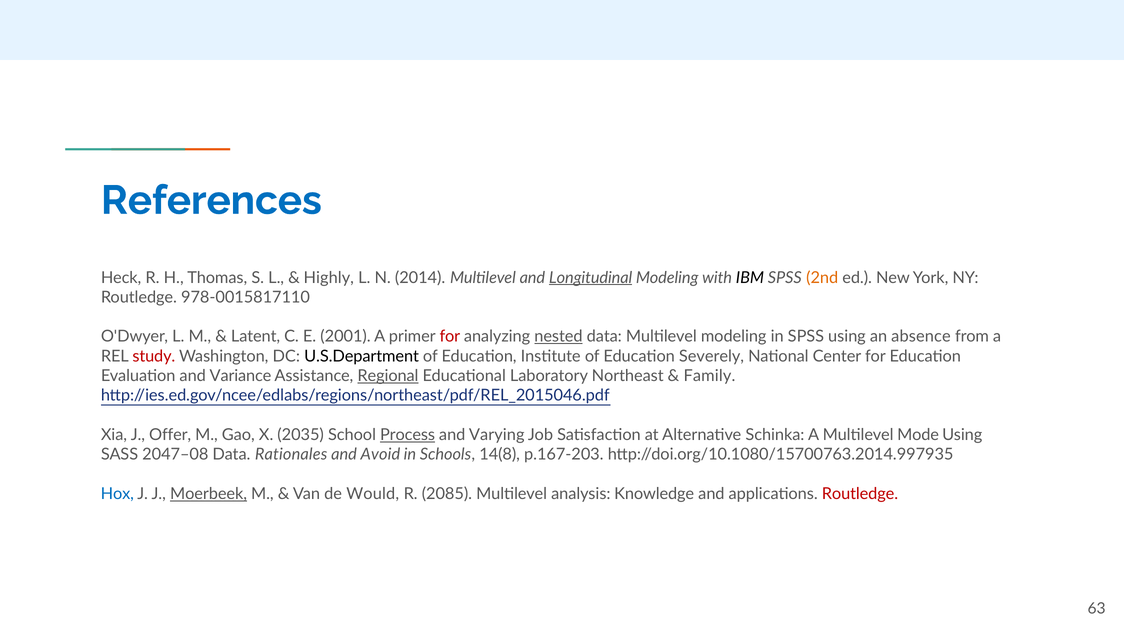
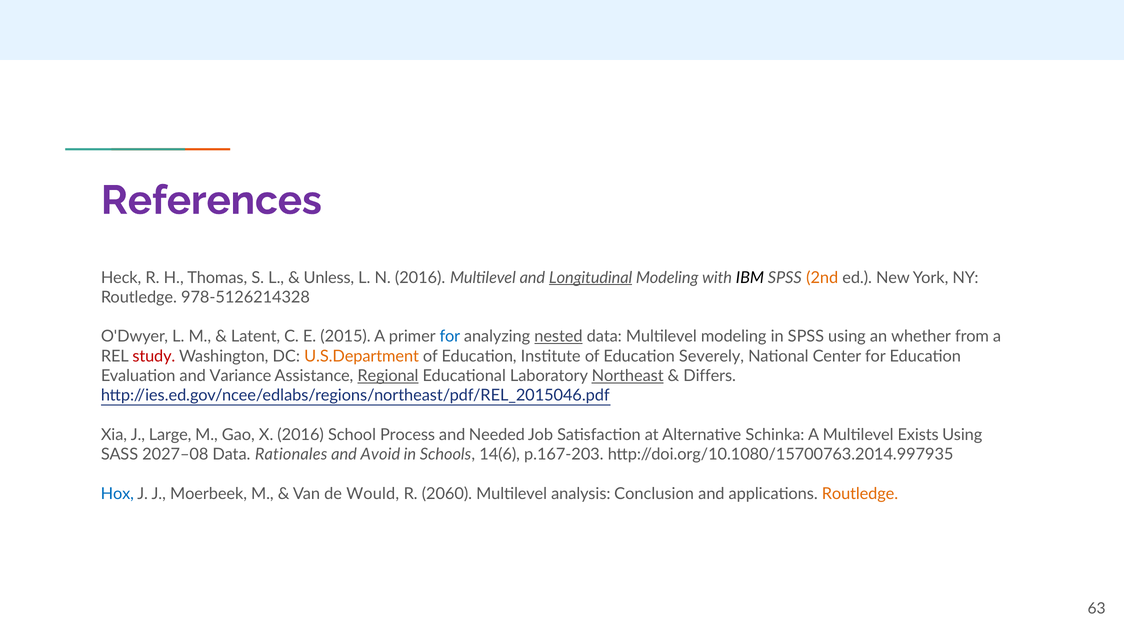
References colour: blue -> purple
Highly: Highly -> Unless
N 2014: 2014 -> 2016
978-0015817110: 978-0015817110 -> 978-5126214328
2001: 2001 -> 2015
for at (450, 337) colour: red -> blue
absence: absence -> whether
U.S.Department colour: black -> orange
Northeast underline: none -> present
Family: Family -> Differs
Offer: Offer -> Large
X 2035: 2035 -> 2016
Process underline: present -> none
Varying: Varying -> Needed
Mode: Mode -> Exists
2047–08: 2047–08 -> 2027–08
14(8: 14(8 -> 14(6
Moerbeek underline: present -> none
2085: 2085 -> 2060
Knowledge: Knowledge -> Conclusion
Routledge at (860, 494) colour: red -> orange
